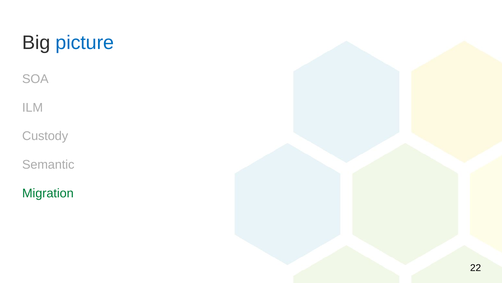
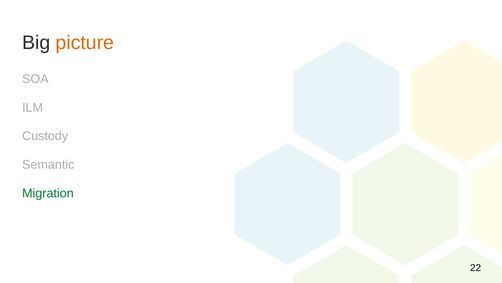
picture colour: blue -> orange
